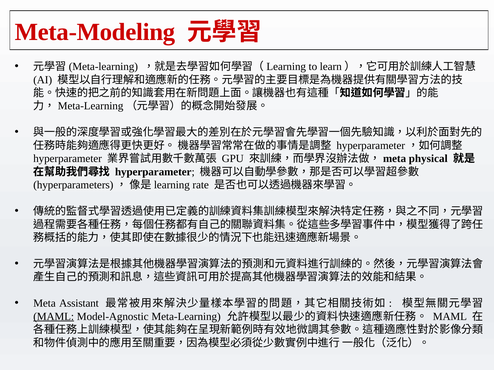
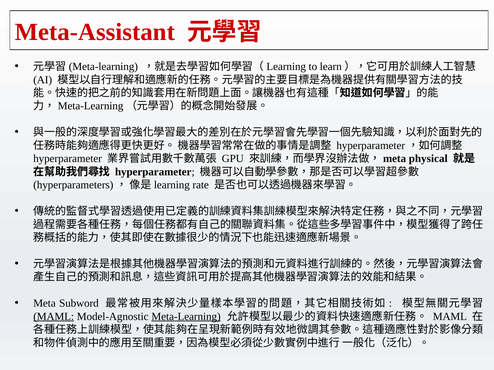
Meta-Modeling: Meta-Modeling -> Meta-Assistant
Assistant: Assistant -> Subword
Meta-Learning underline: none -> present
